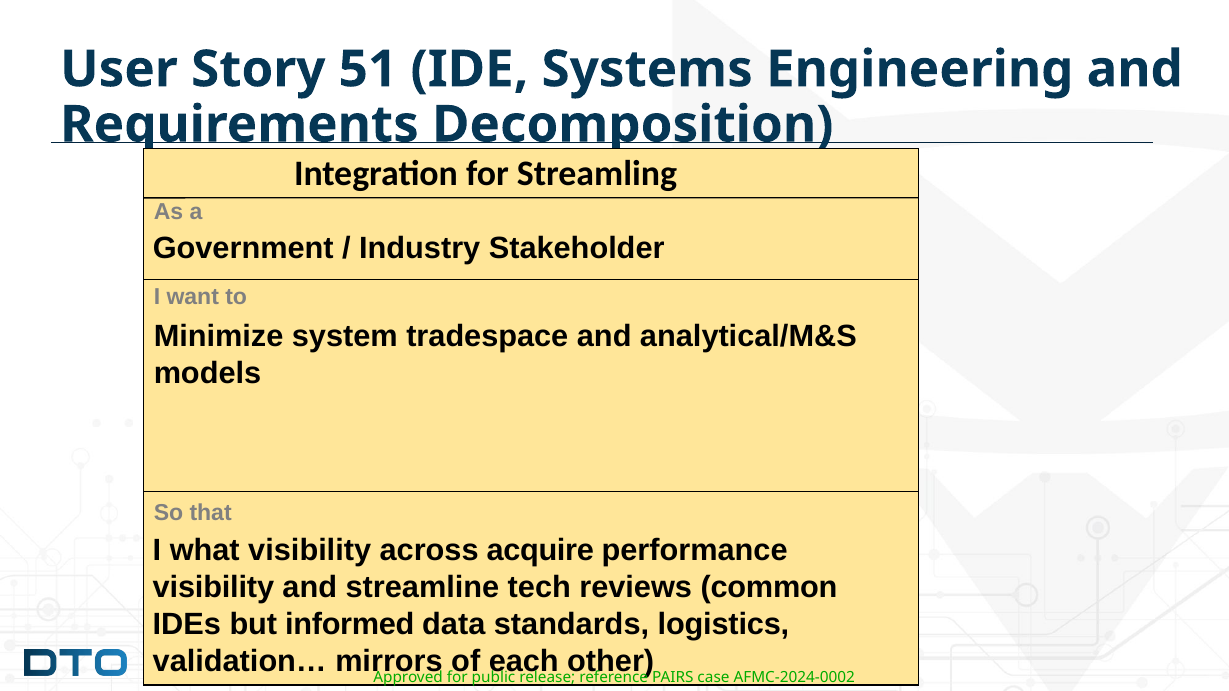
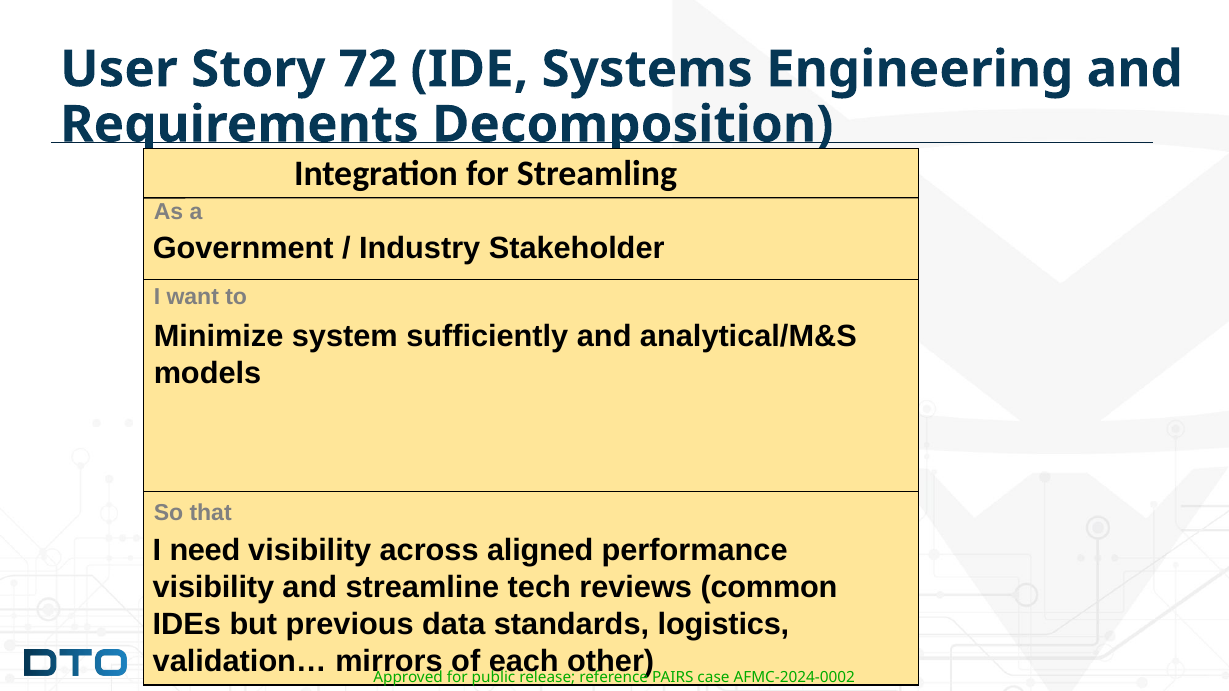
51: 51 -> 72
tradespace: tradespace -> sufficiently
what: what -> need
acquire: acquire -> aligned
informed: informed -> previous
